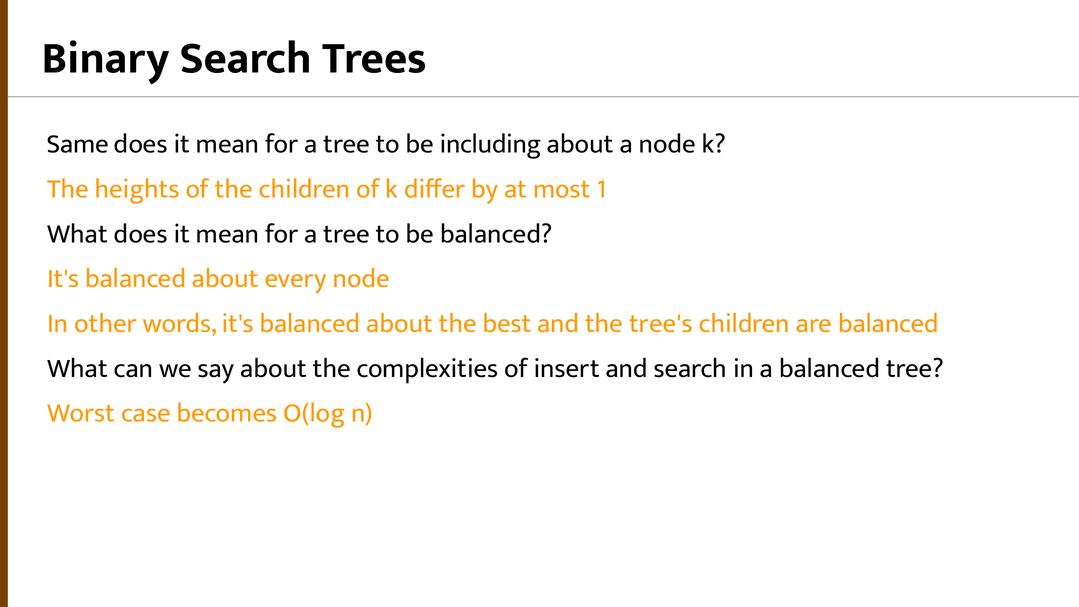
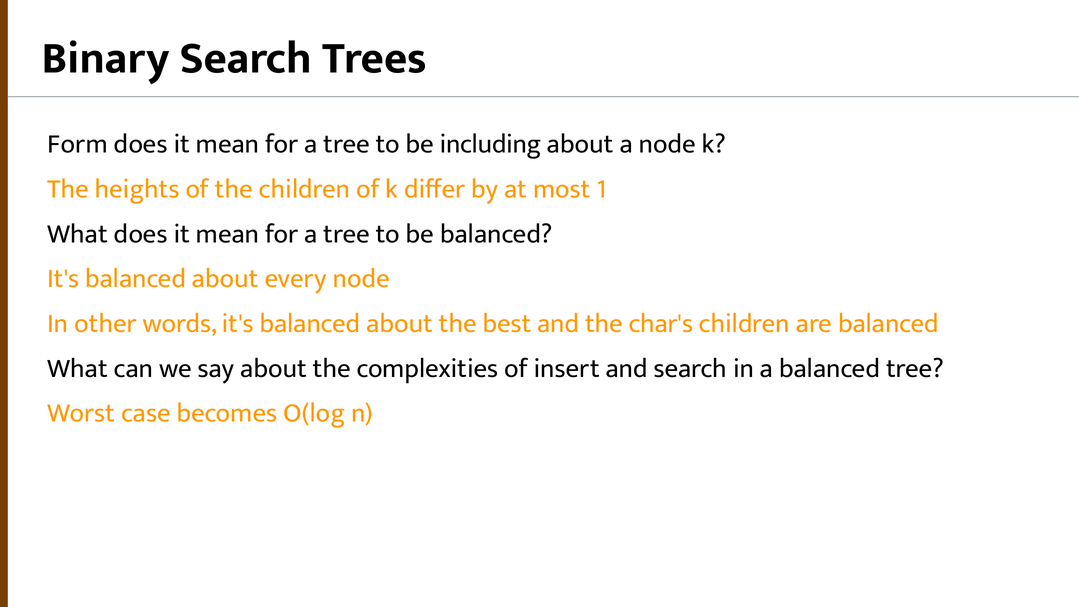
Same: Same -> Form
tree's: tree's -> char's
